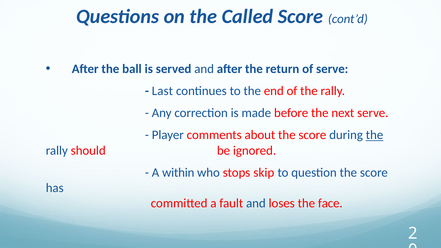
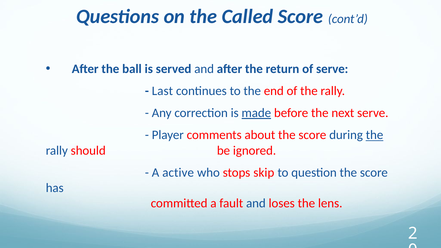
made underline: none -> present
within: within -> active
face: face -> lens
